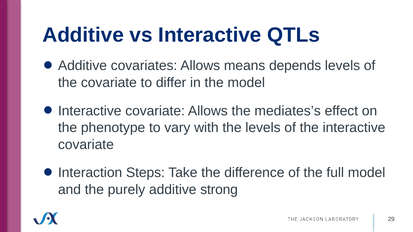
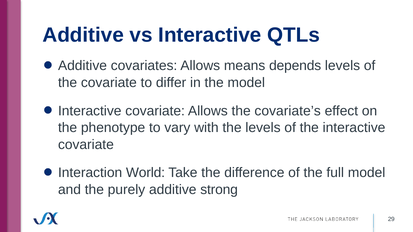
mediates’s: mediates’s -> covariate’s
Steps: Steps -> World
